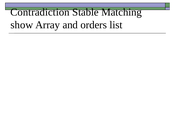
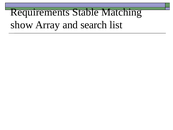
Contradiction: Contradiction -> Requirements
orders: orders -> search
